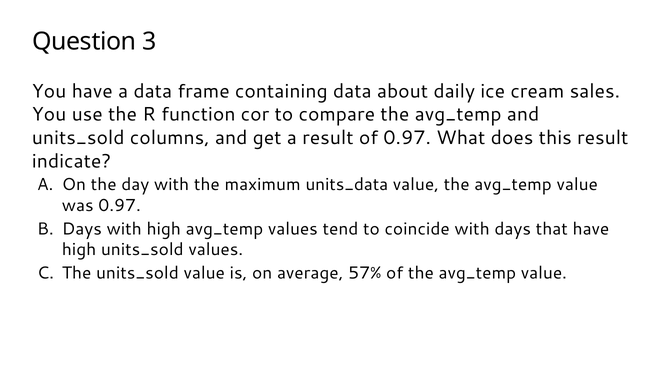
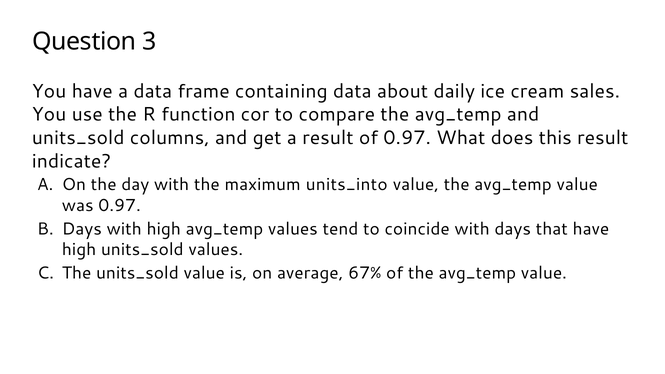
units_data: units_data -> units_into
57%: 57% -> 67%
